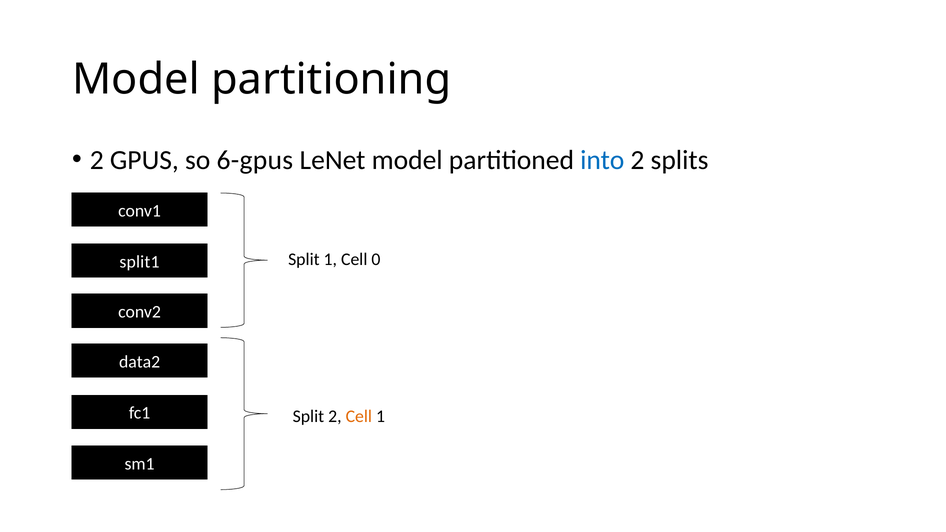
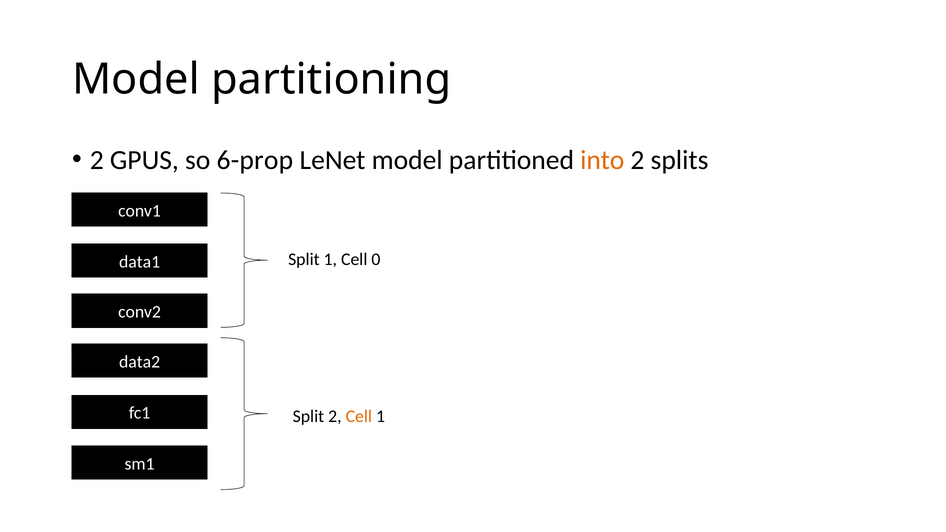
6-gpus: 6-gpus -> 6-prop
into colour: blue -> orange
split1: split1 -> data1
